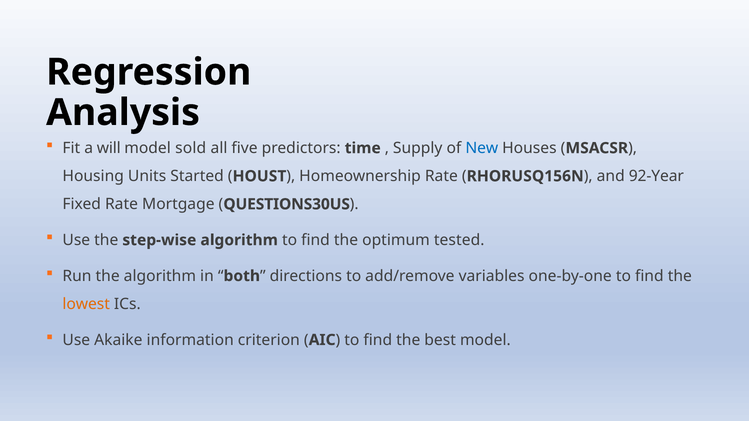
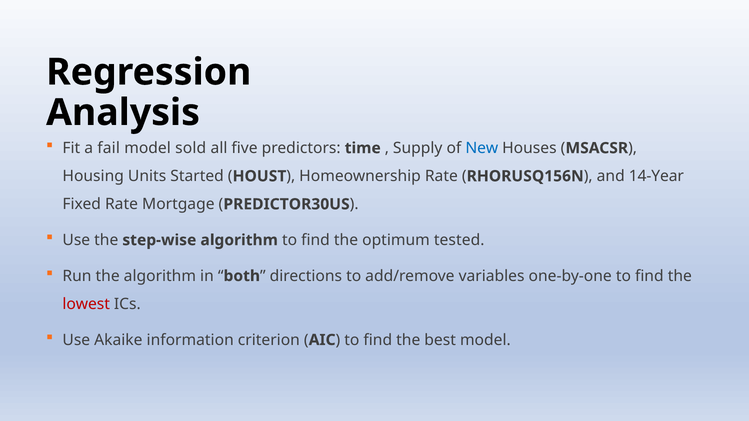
will: will -> fail
92-Year: 92-Year -> 14-Year
QUESTIONS30US: QUESTIONS30US -> PREDICTOR30US
lowest colour: orange -> red
